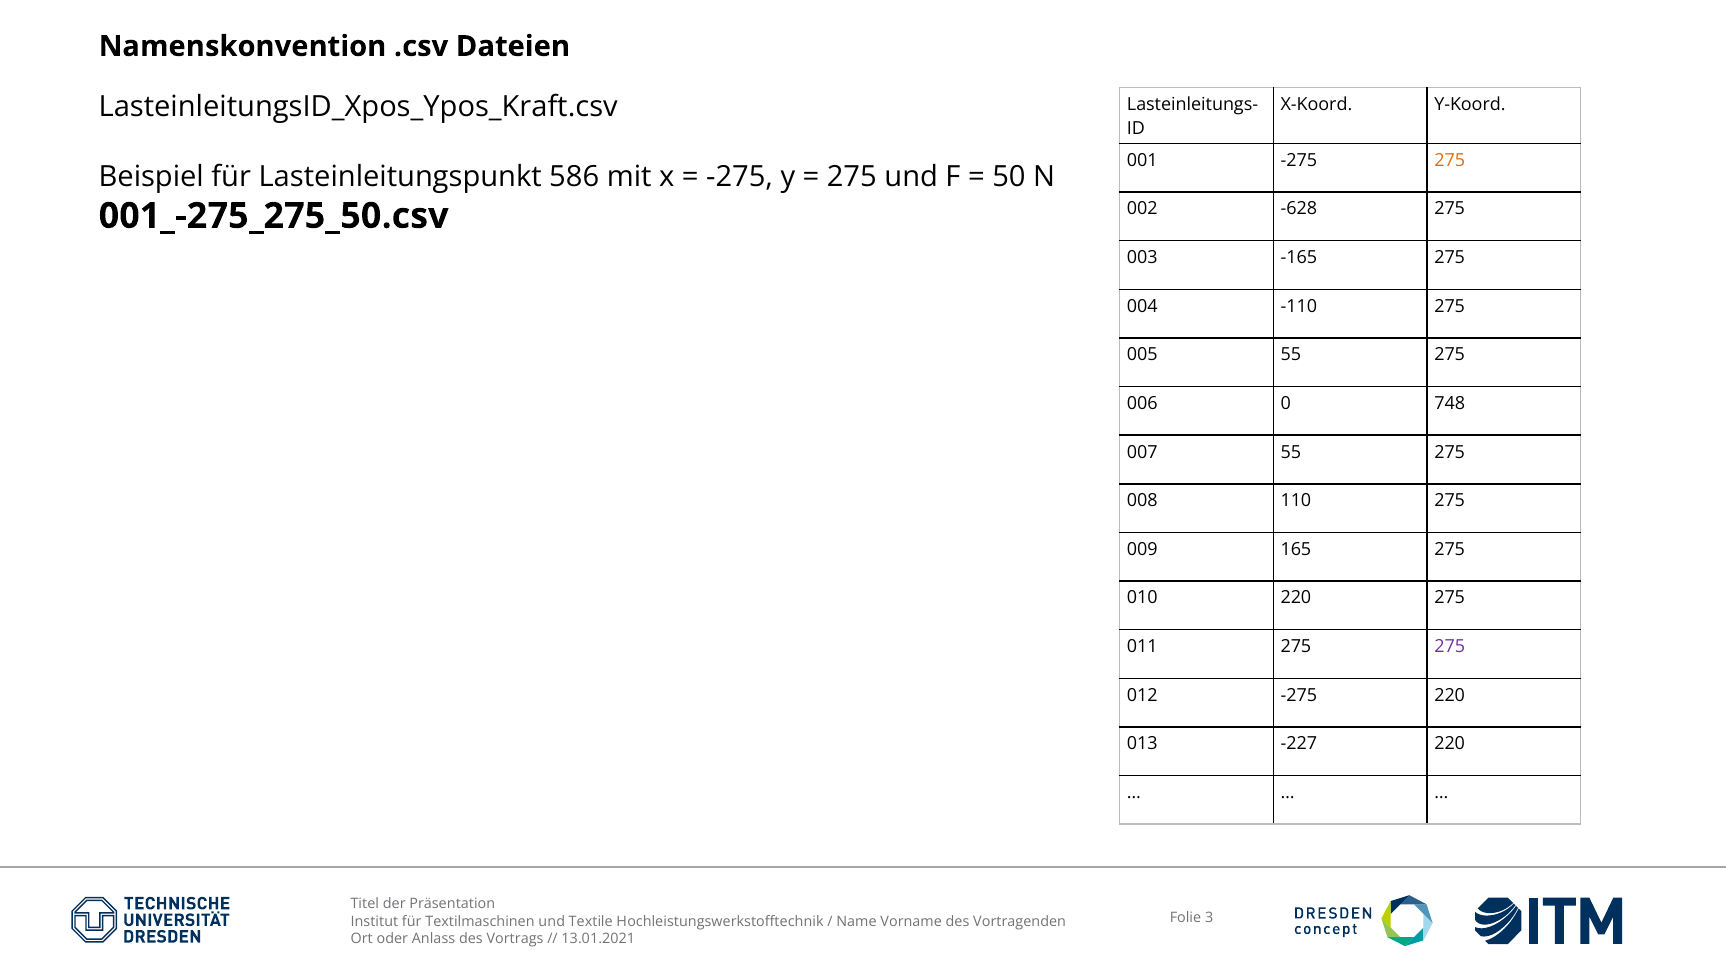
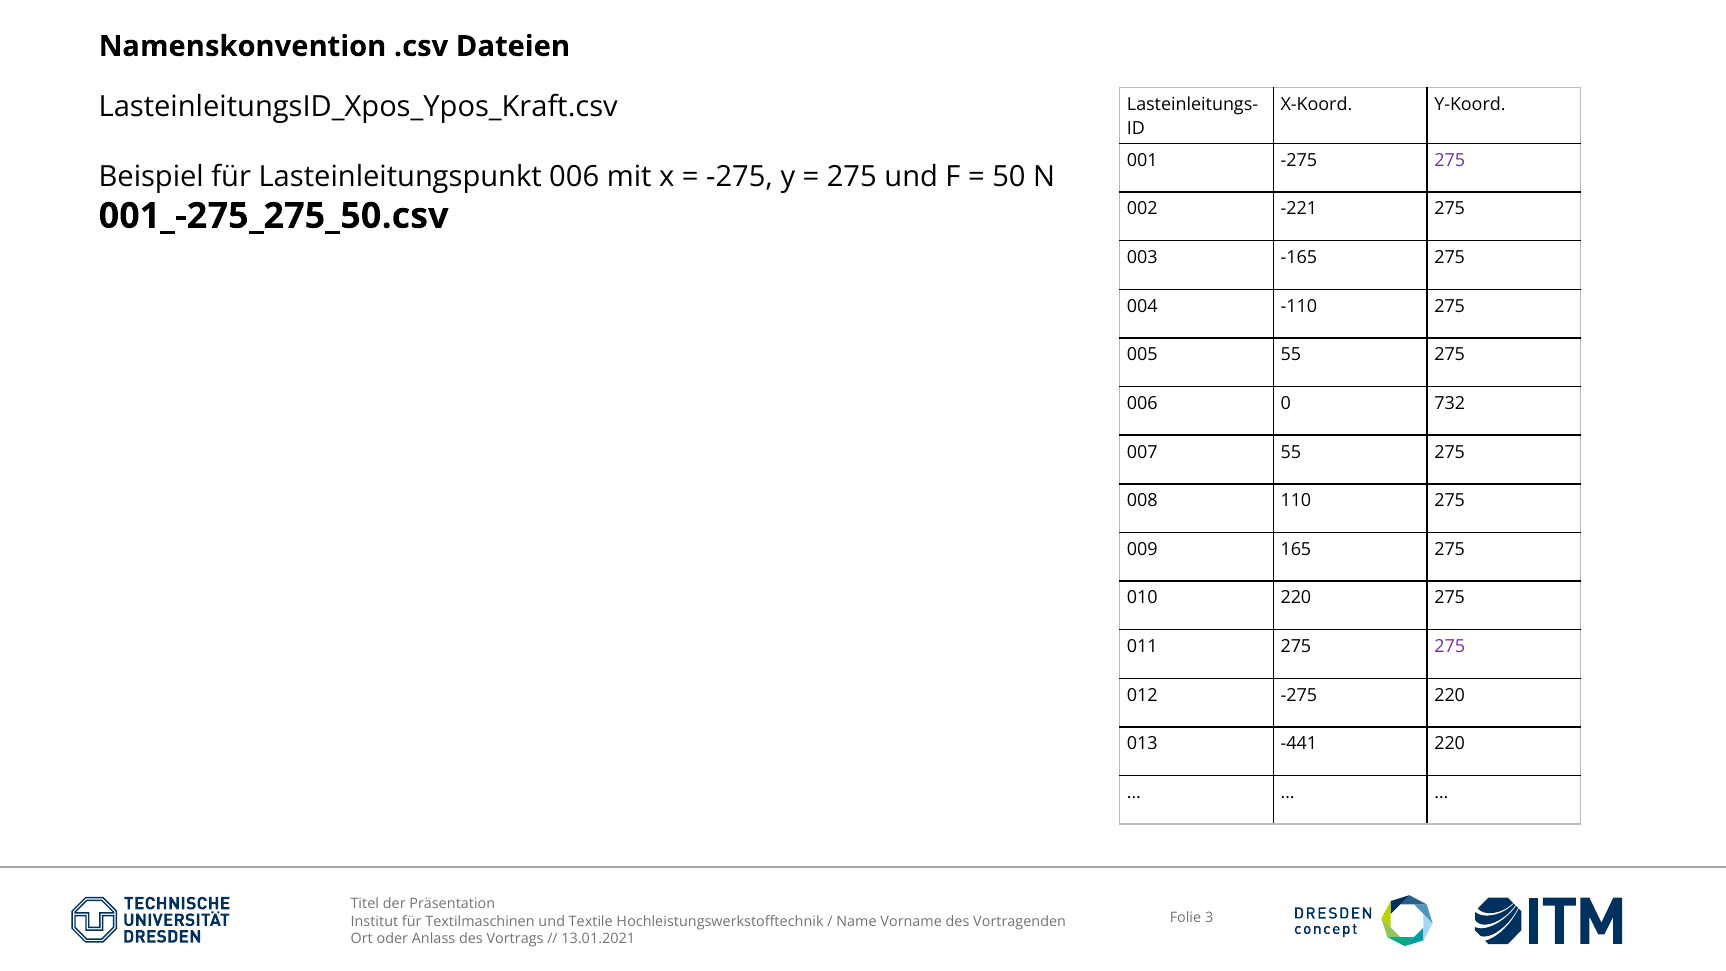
275 at (1450, 160) colour: orange -> purple
Lasteinleitungspunkt 586: 586 -> 006
-628: -628 -> -221
748: 748 -> 732
-227: -227 -> -441
